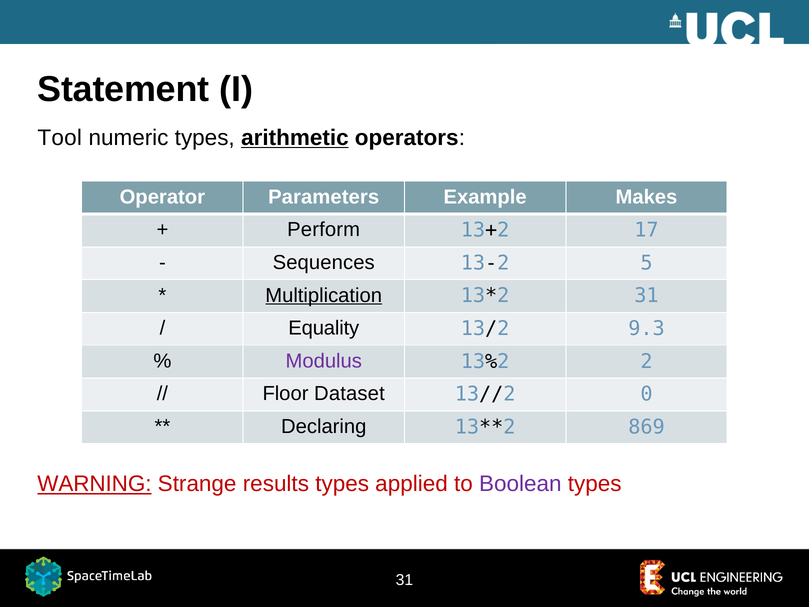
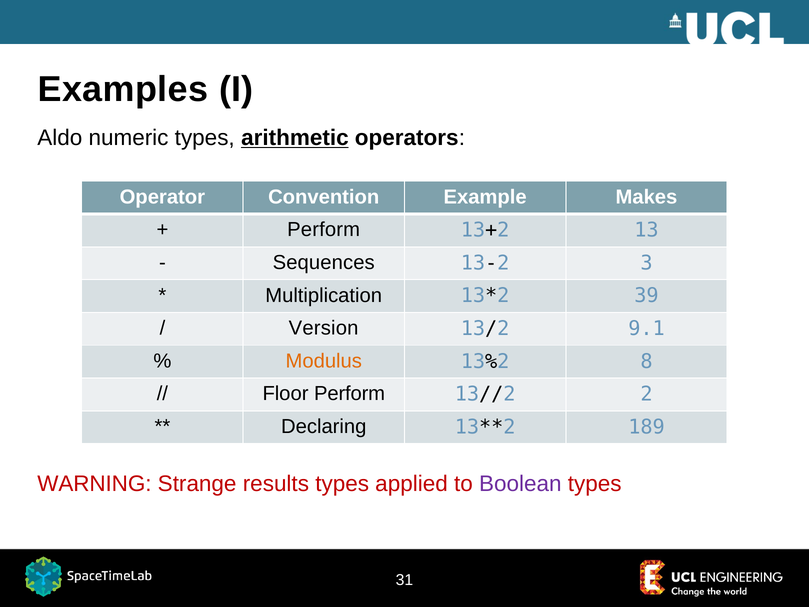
Statement: Statement -> Examples
Tool: Tool -> Aldo
Parameters: Parameters -> Convention
17: 17 -> 13
5: 5 -> 3
Multiplication underline: present -> none
31 at (646, 296): 31 -> 39
Equality: Equality -> Version
9.3: 9.3 -> 9.1
Modulus colour: purple -> orange
2: 2 -> 8
Floor Dataset: Dataset -> Perform
0: 0 -> 2
869: 869 -> 189
WARNING underline: present -> none
